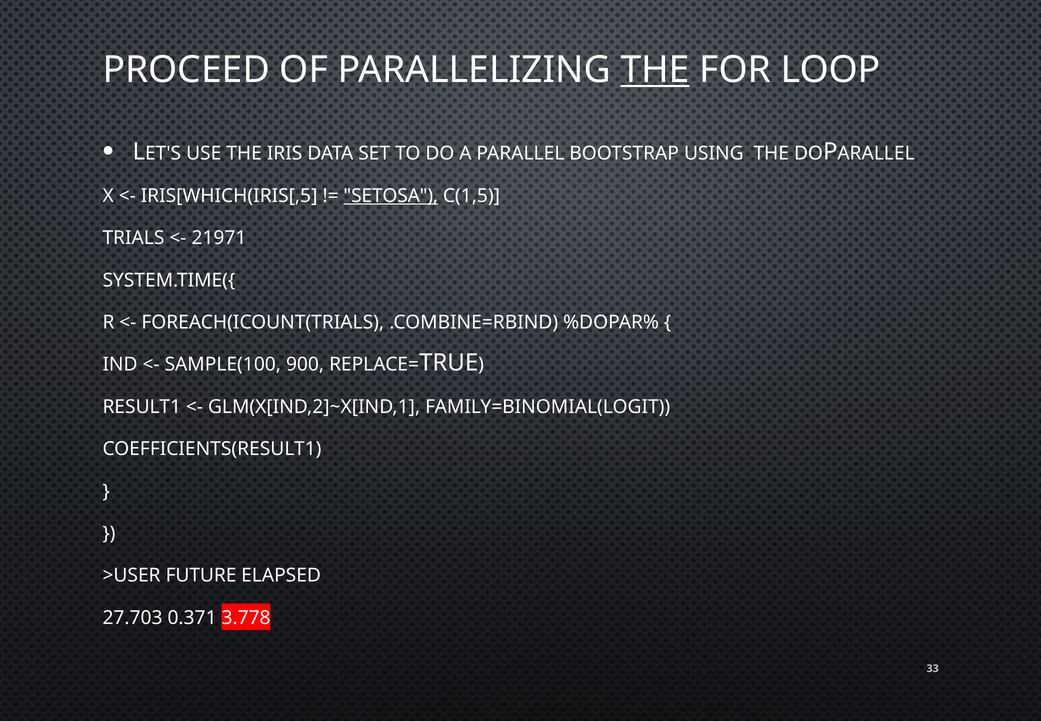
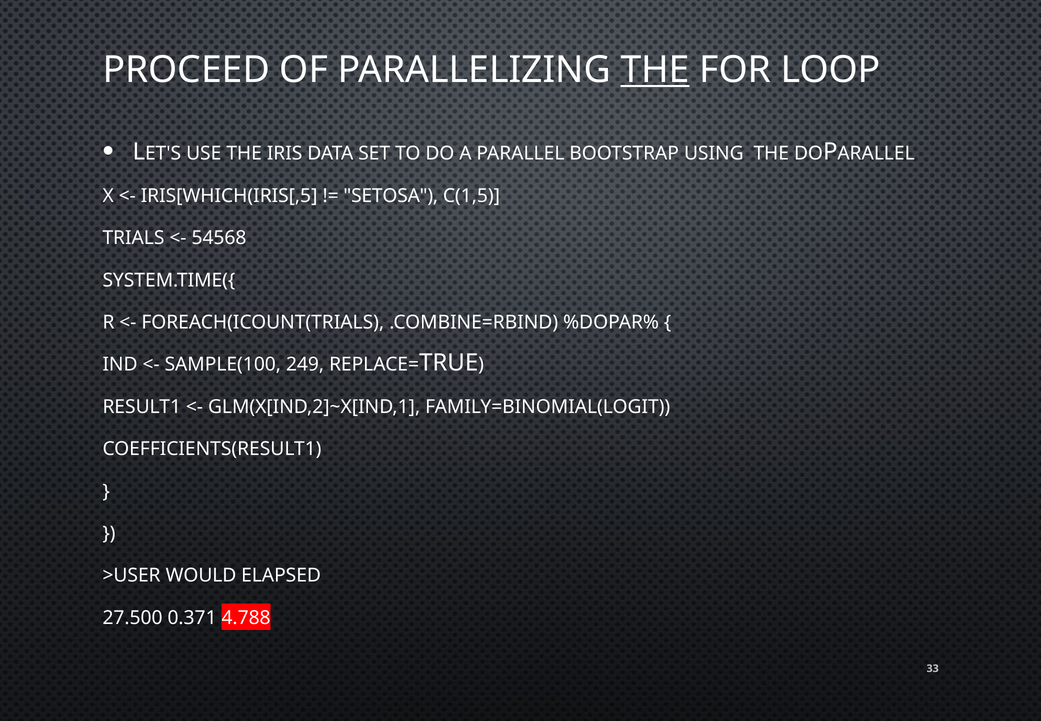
SETOSA underline: present -> none
21971: 21971 -> 54568
900: 900 -> 249
FUTURE: FUTURE -> WOULD
27.703: 27.703 -> 27.500
3.778: 3.778 -> 4.788
